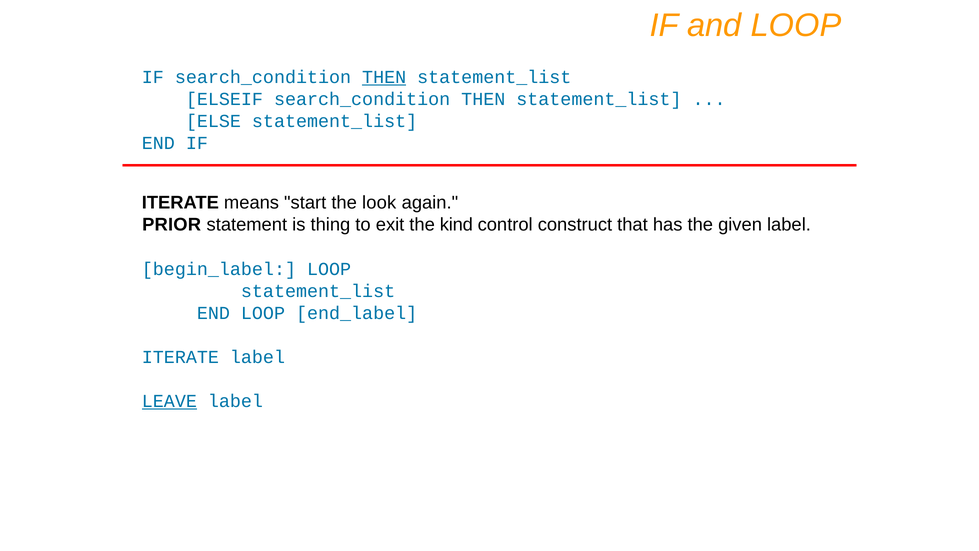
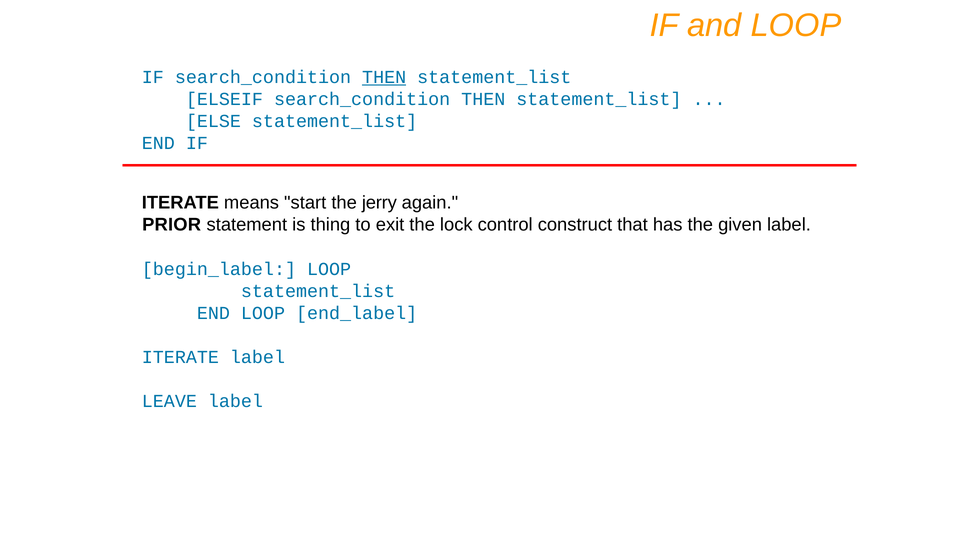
look: look -> jerry
kind: kind -> lock
LEAVE underline: present -> none
